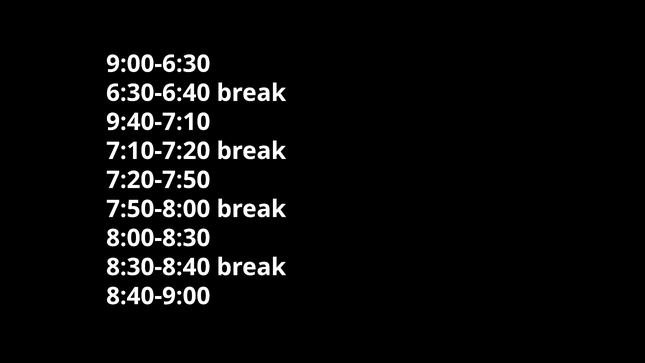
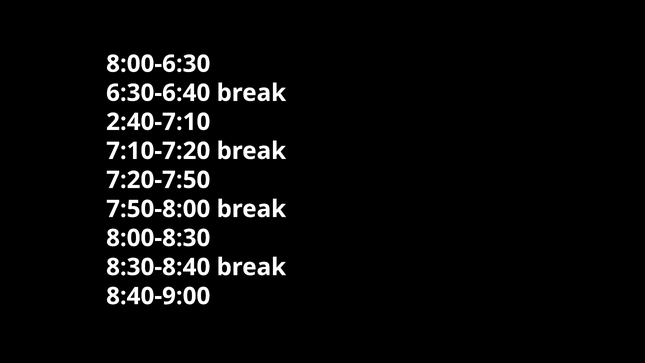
9:00-6:30: 9:00-6:30 -> 8:00-6:30
9:40-7:10: 9:40-7:10 -> 2:40-7:10
